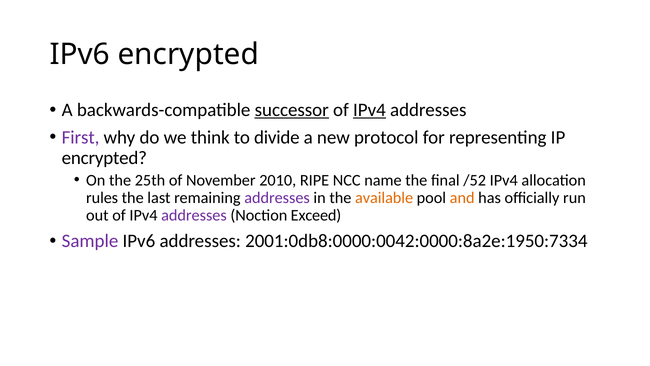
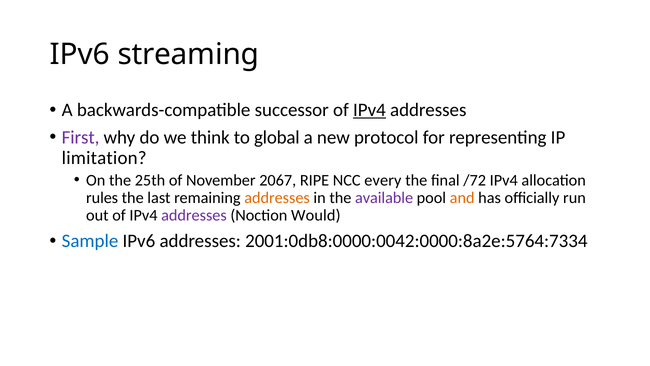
IPv6 encrypted: encrypted -> streaming
successor underline: present -> none
divide: divide -> global
encrypted at (104, 158): encrypted -> limitation
2010: 2010 -> 2067
name: name -> every
/52: /52 -> /72
addresses at (277, 198) colour: purple -> orange
available colour: orange -> purple
Exceed: Exceed -> Would
Sample colour: purple -> blue
2001:0db8:0000:0042:0000:8a2e:1950:7334: 2001:0db8:0000:0042:0000:8a2e:1950:7334 -> 2001:0db8:0000:0042:0000:8a2e:5764:7334
